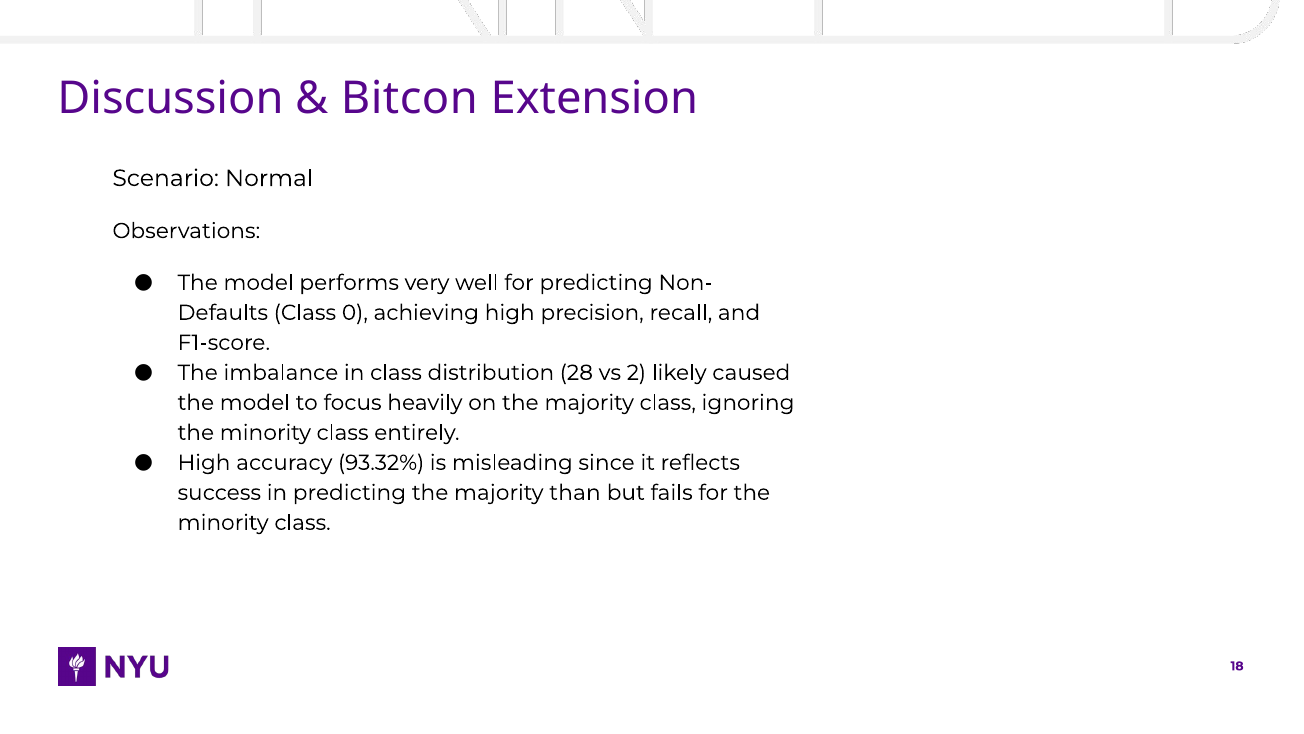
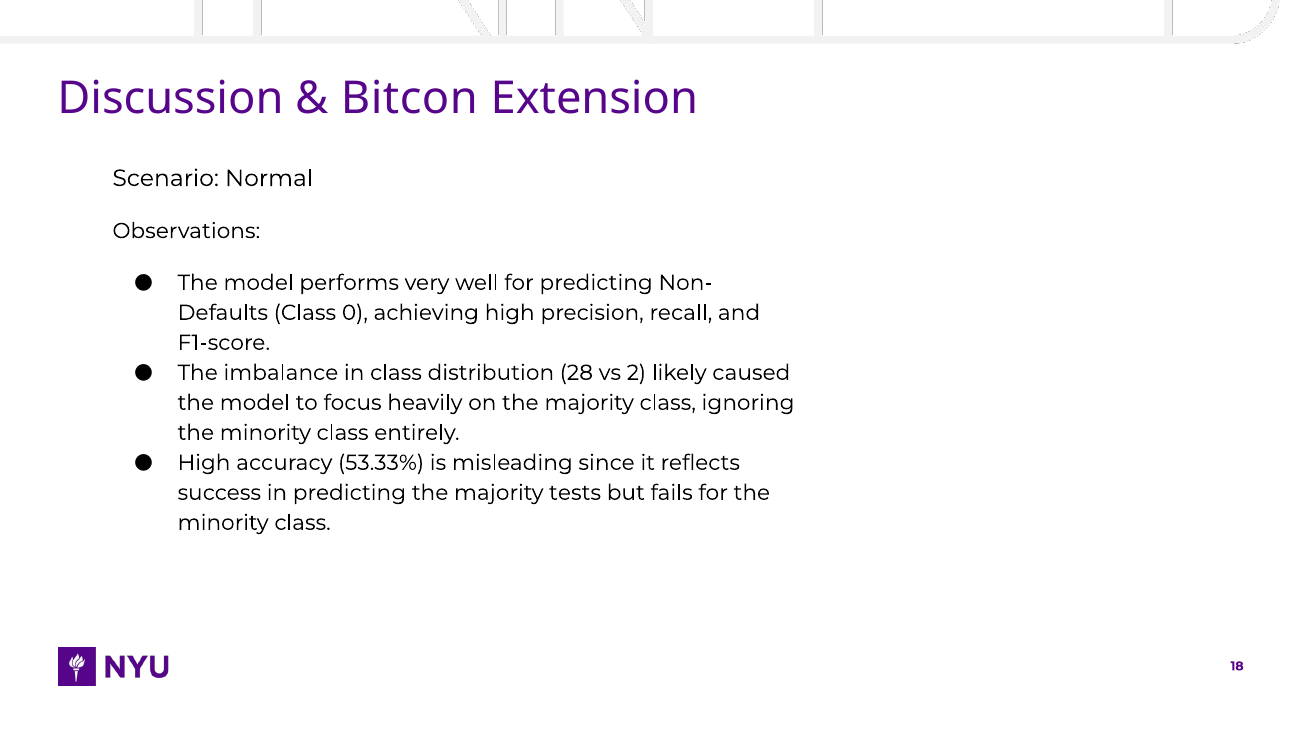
93.32%: 93.32% -> 53.33%
than: than -> tests
